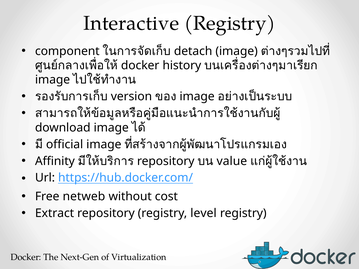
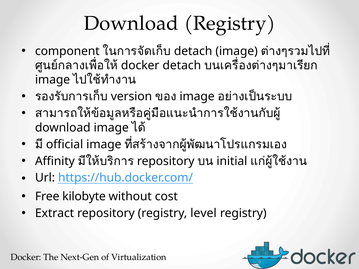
Interactive at (131, 23): Interactive -> Download
docker history: history -> detach
value: value -> initial
netweb: netweb -> kilobyte
